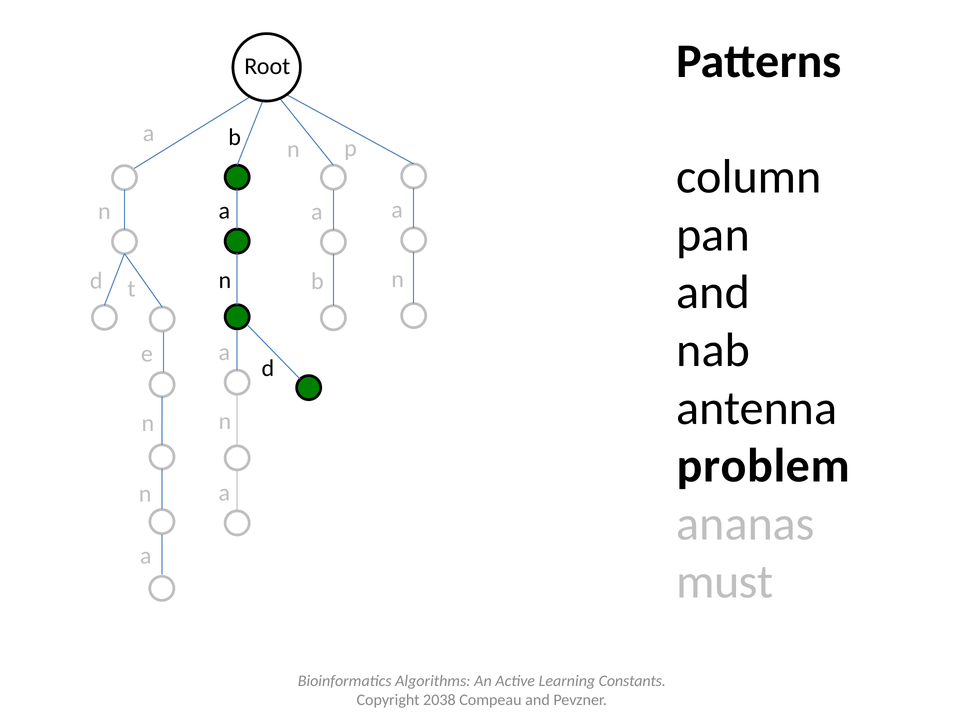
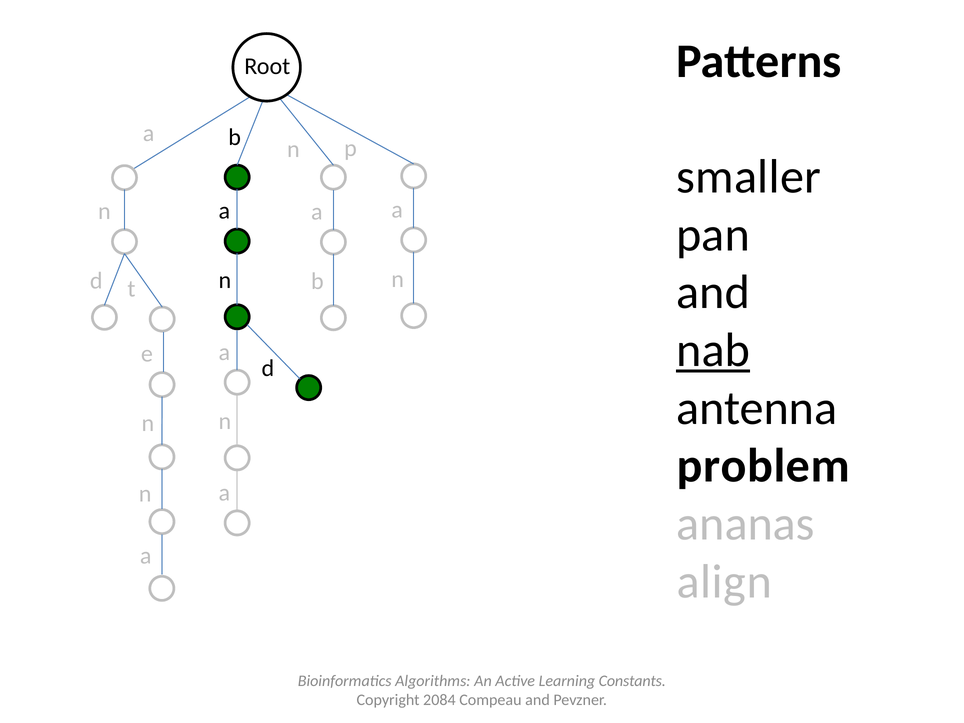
column: column -> smaller
nab underline: none -> present
must: must -> align
2038: 2038 -> 2084
